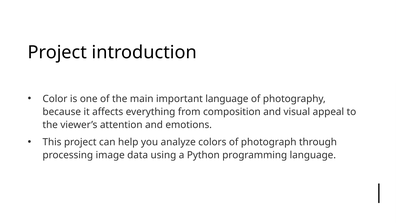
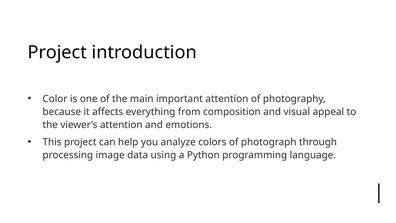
important language: language -> attention
